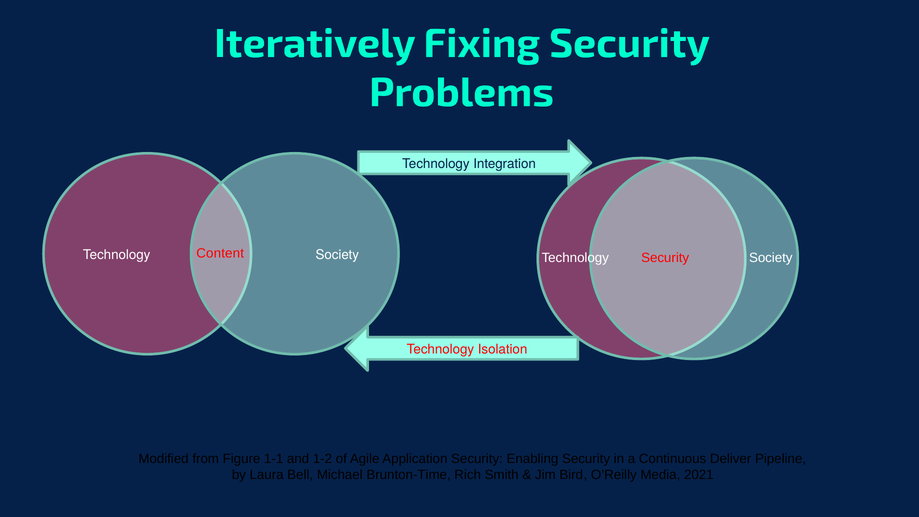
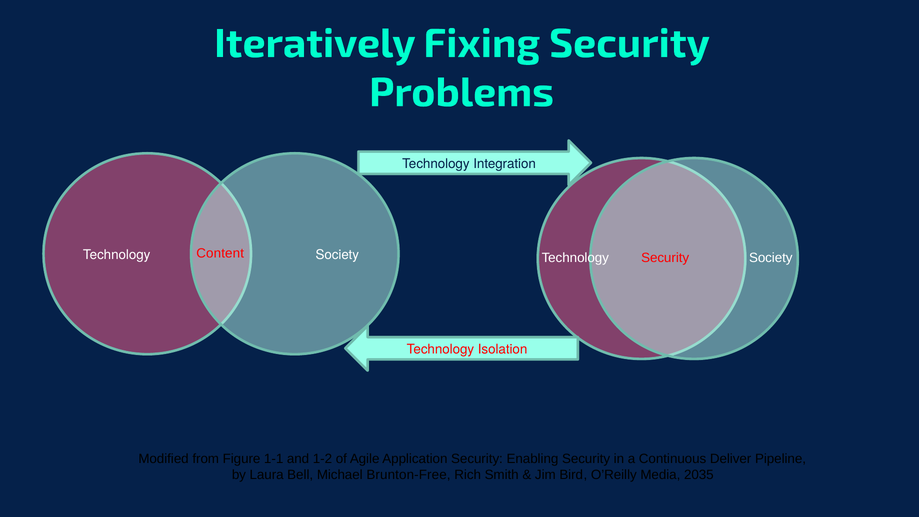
Brunton-Time: Brunton-Time -> Brunton-Free
2021: 2021 -> 2035
